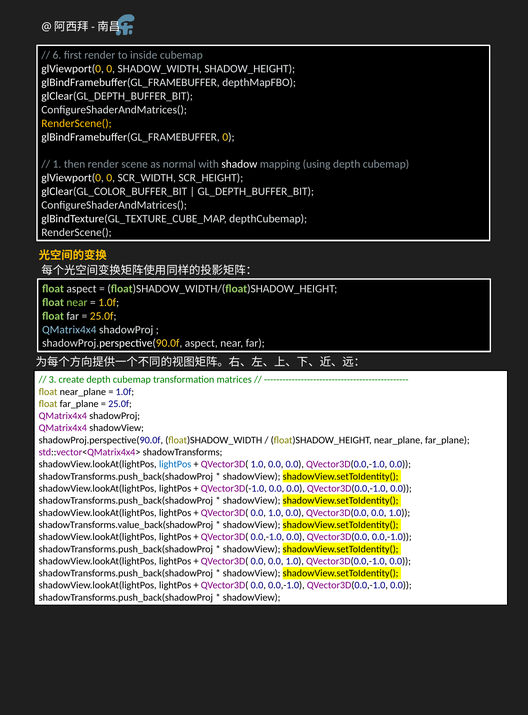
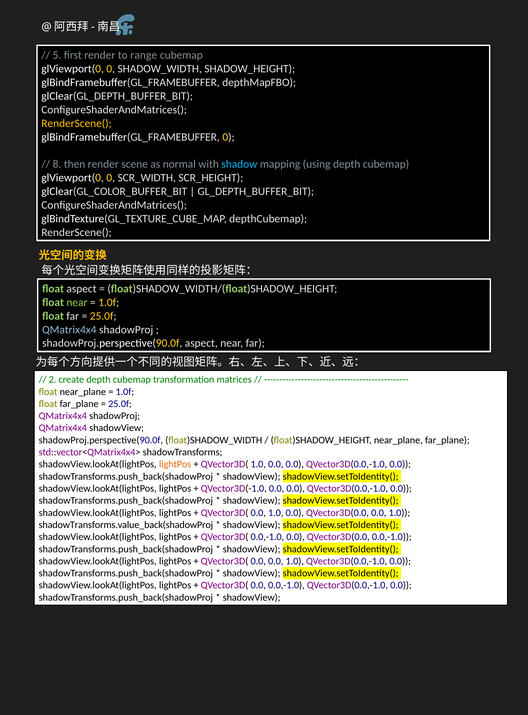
6: 6 -> 5
inside: inside -> range
1: 1 -> 8
shadow colour: white -> light blue
3: 3 -> 2
lightPos at (175, 465) colour: blue -> orange
